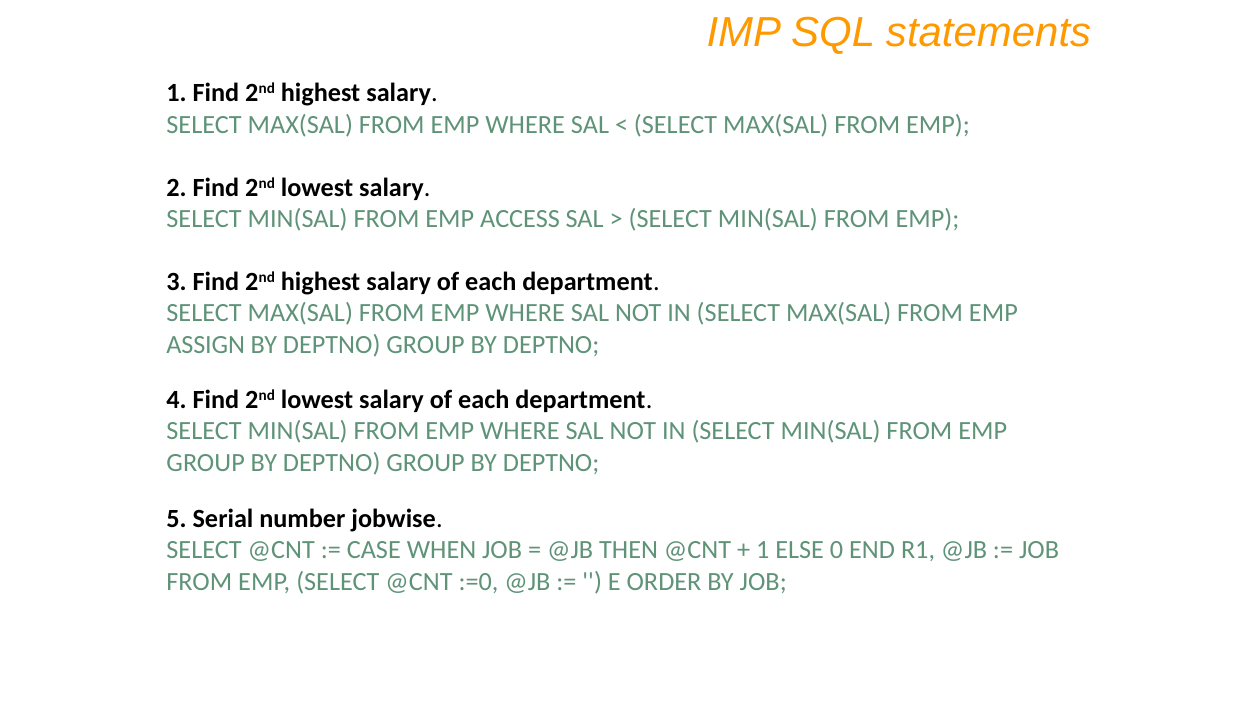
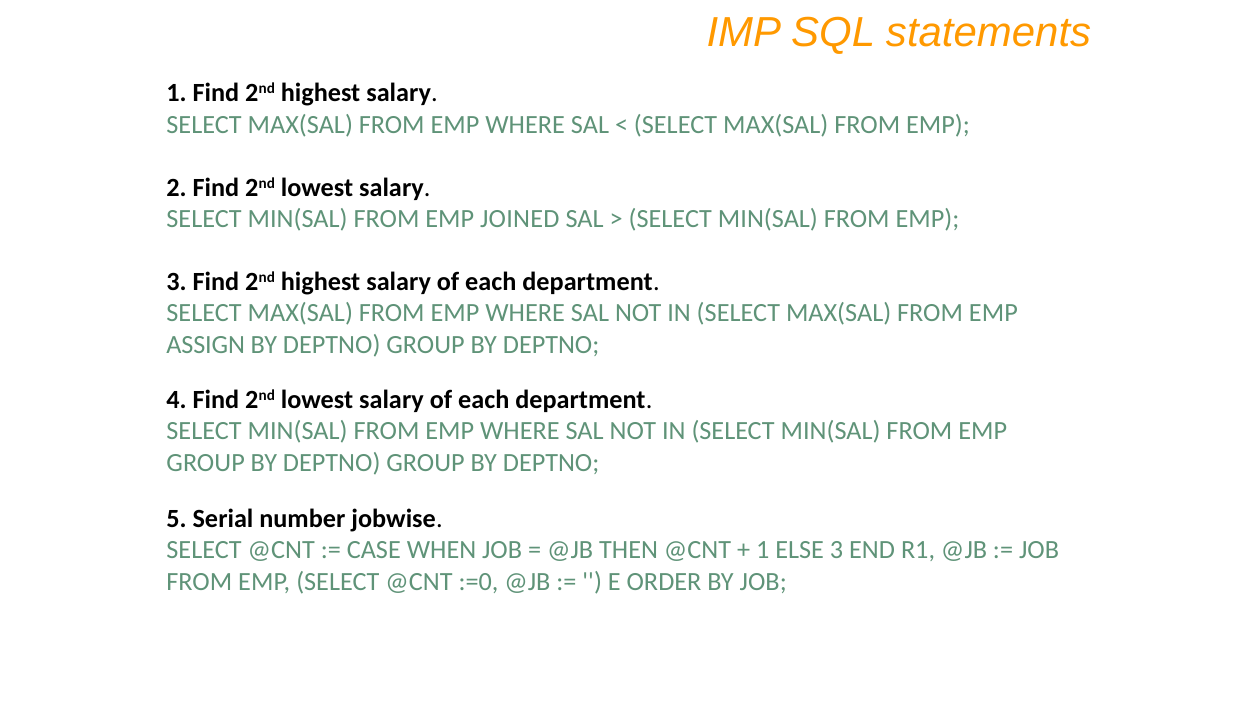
ACCESS: ACCESS -> JOINED
ELSE 0: 0 -> 3
